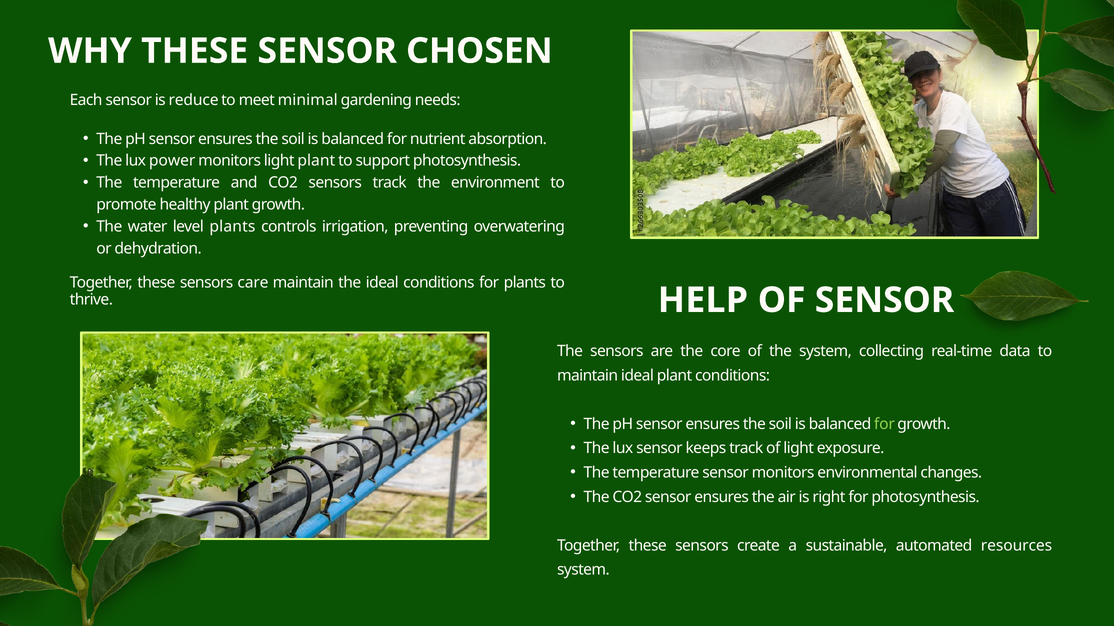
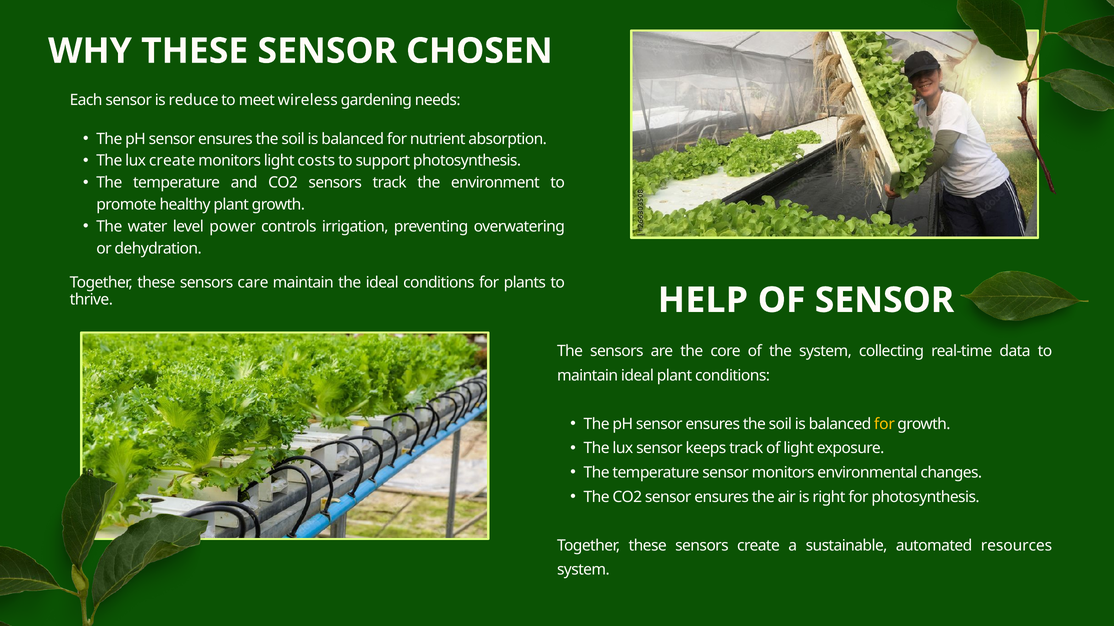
minimal: minimal -> wireless
lux power: power -> create
light plant: plant -> costs
level plants: plants -> power
for at (884, 424) colour: light green -> yellow
